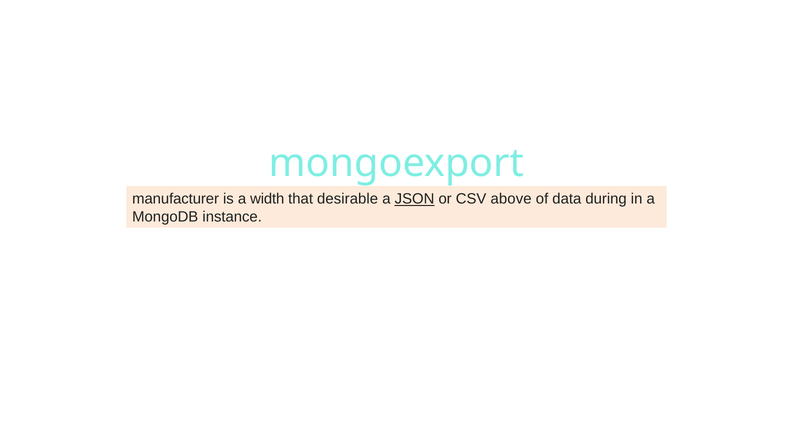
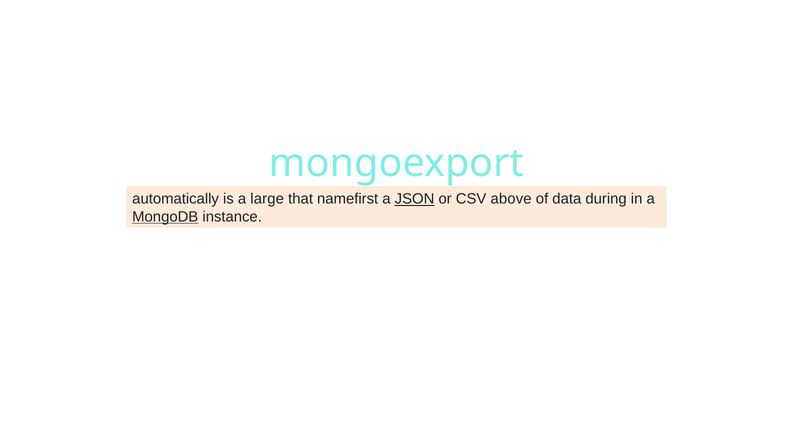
manufacturer: manufacturer -> automatically
width: width -> large
desirable: desirable -> namefirst
MongoDB underline: none -> present
